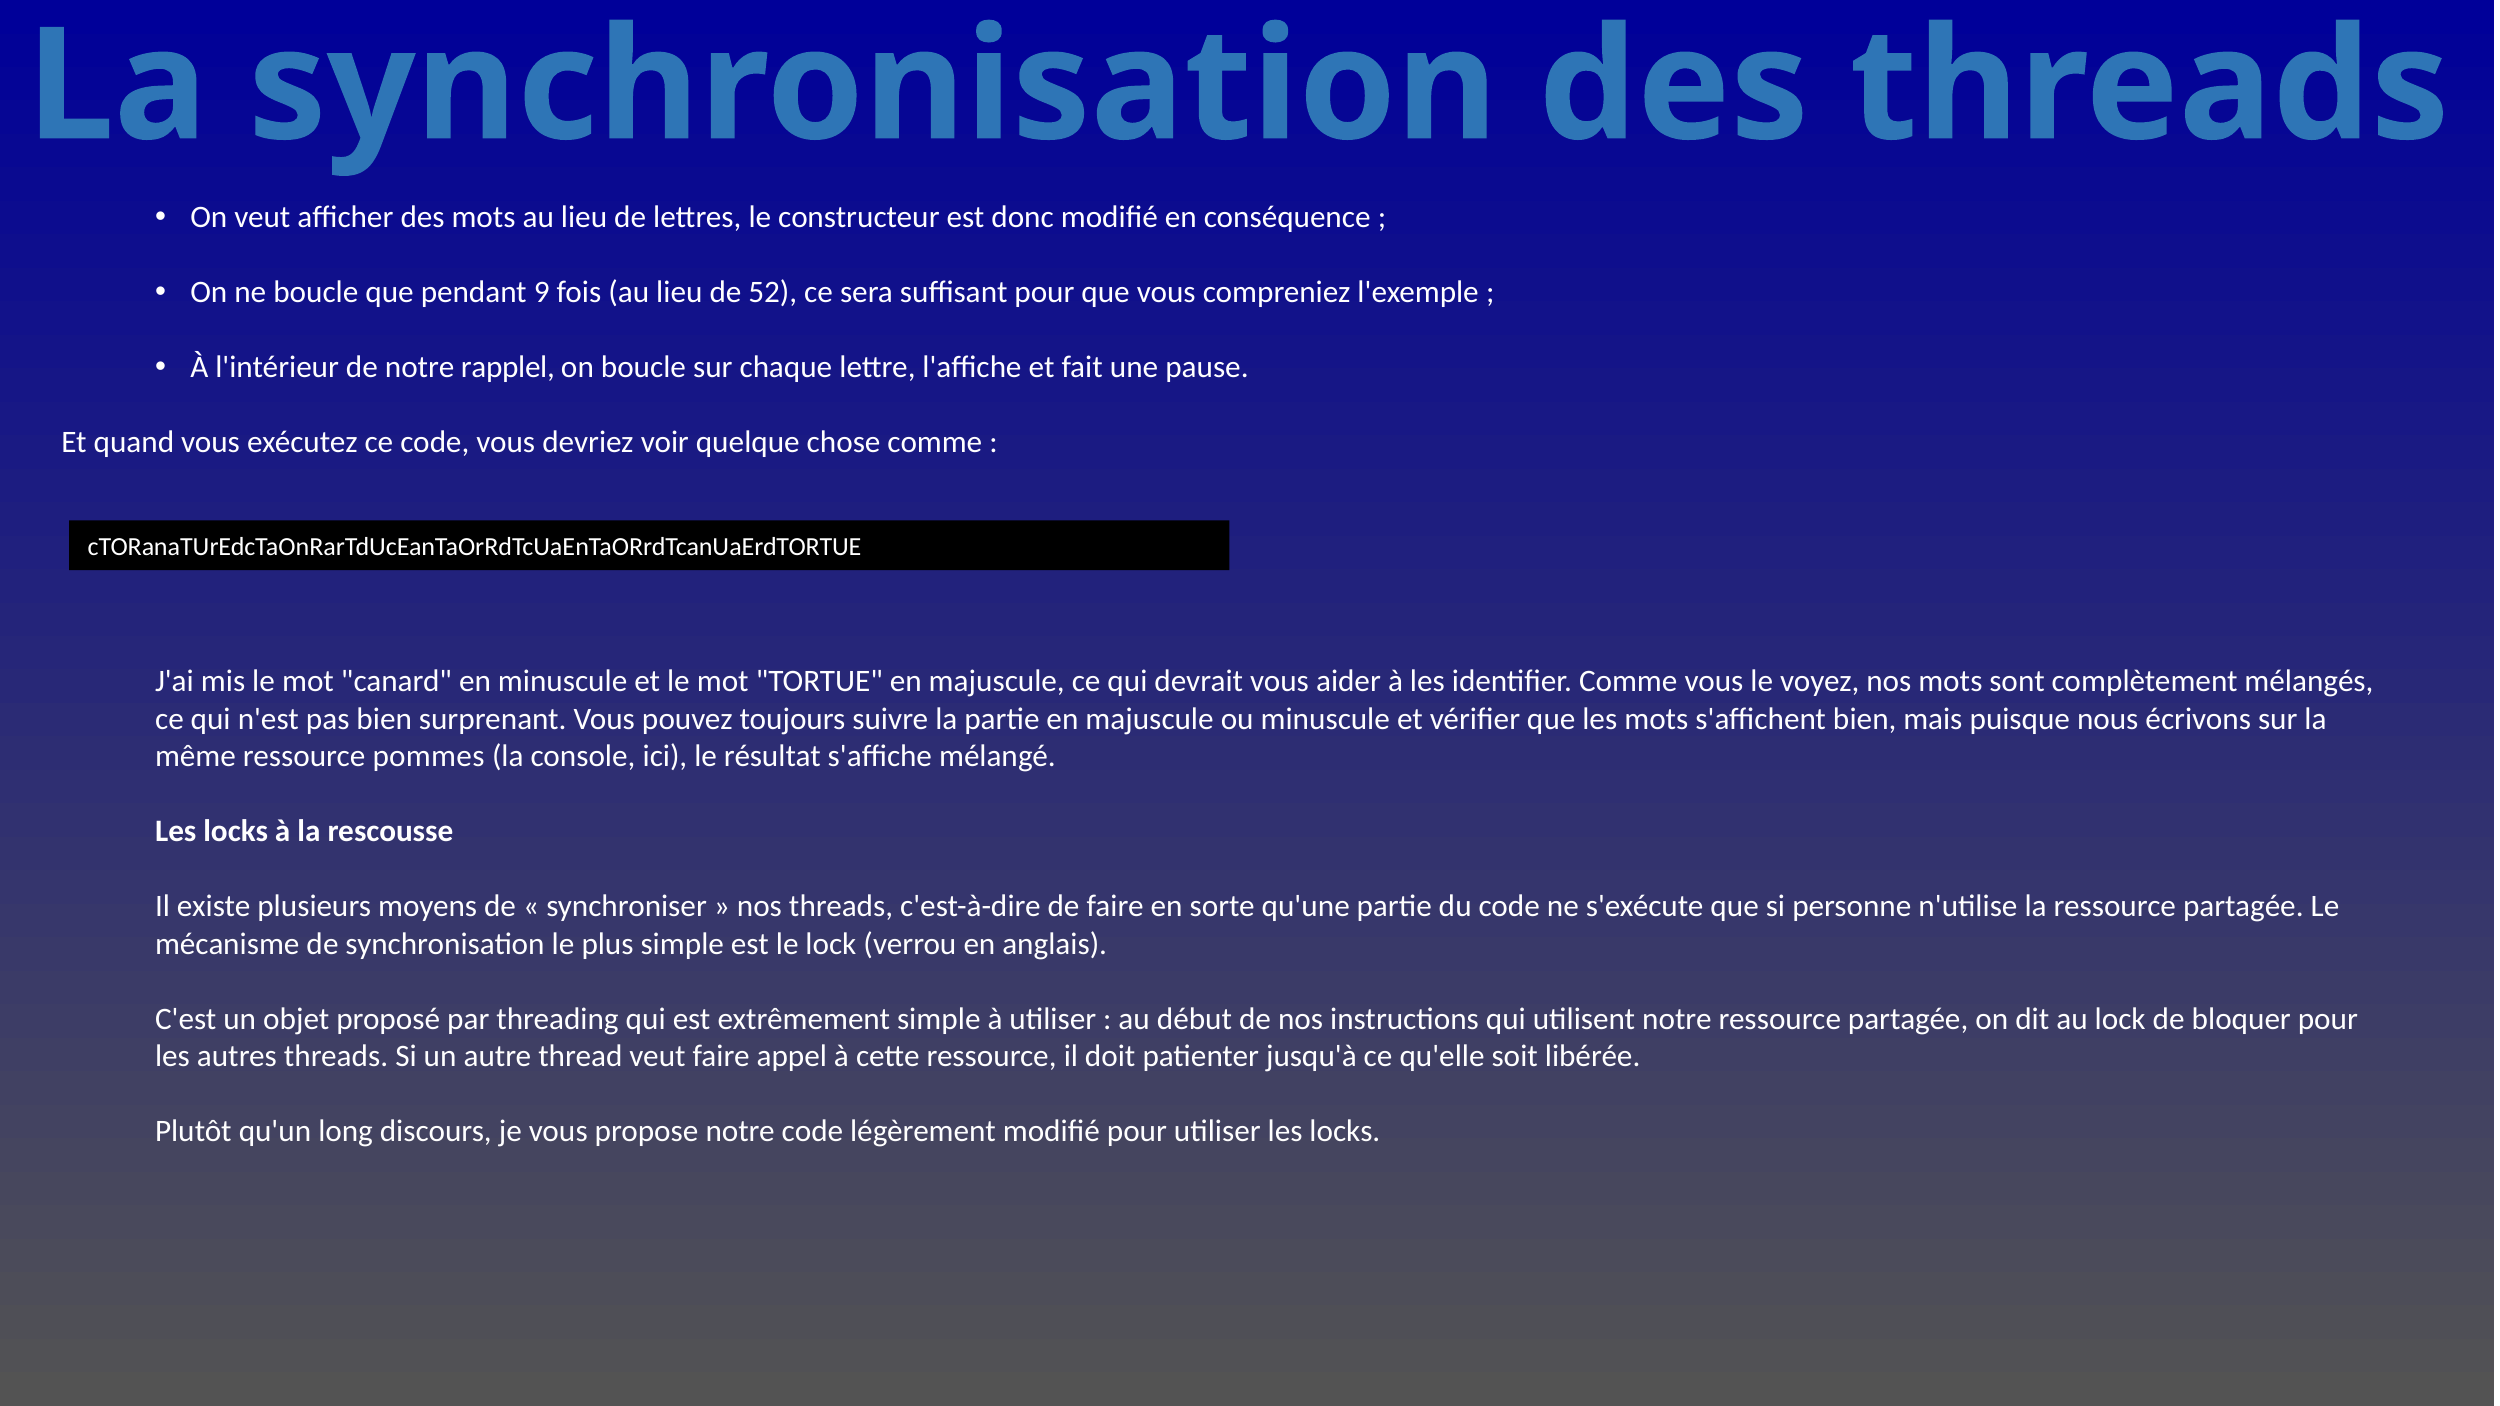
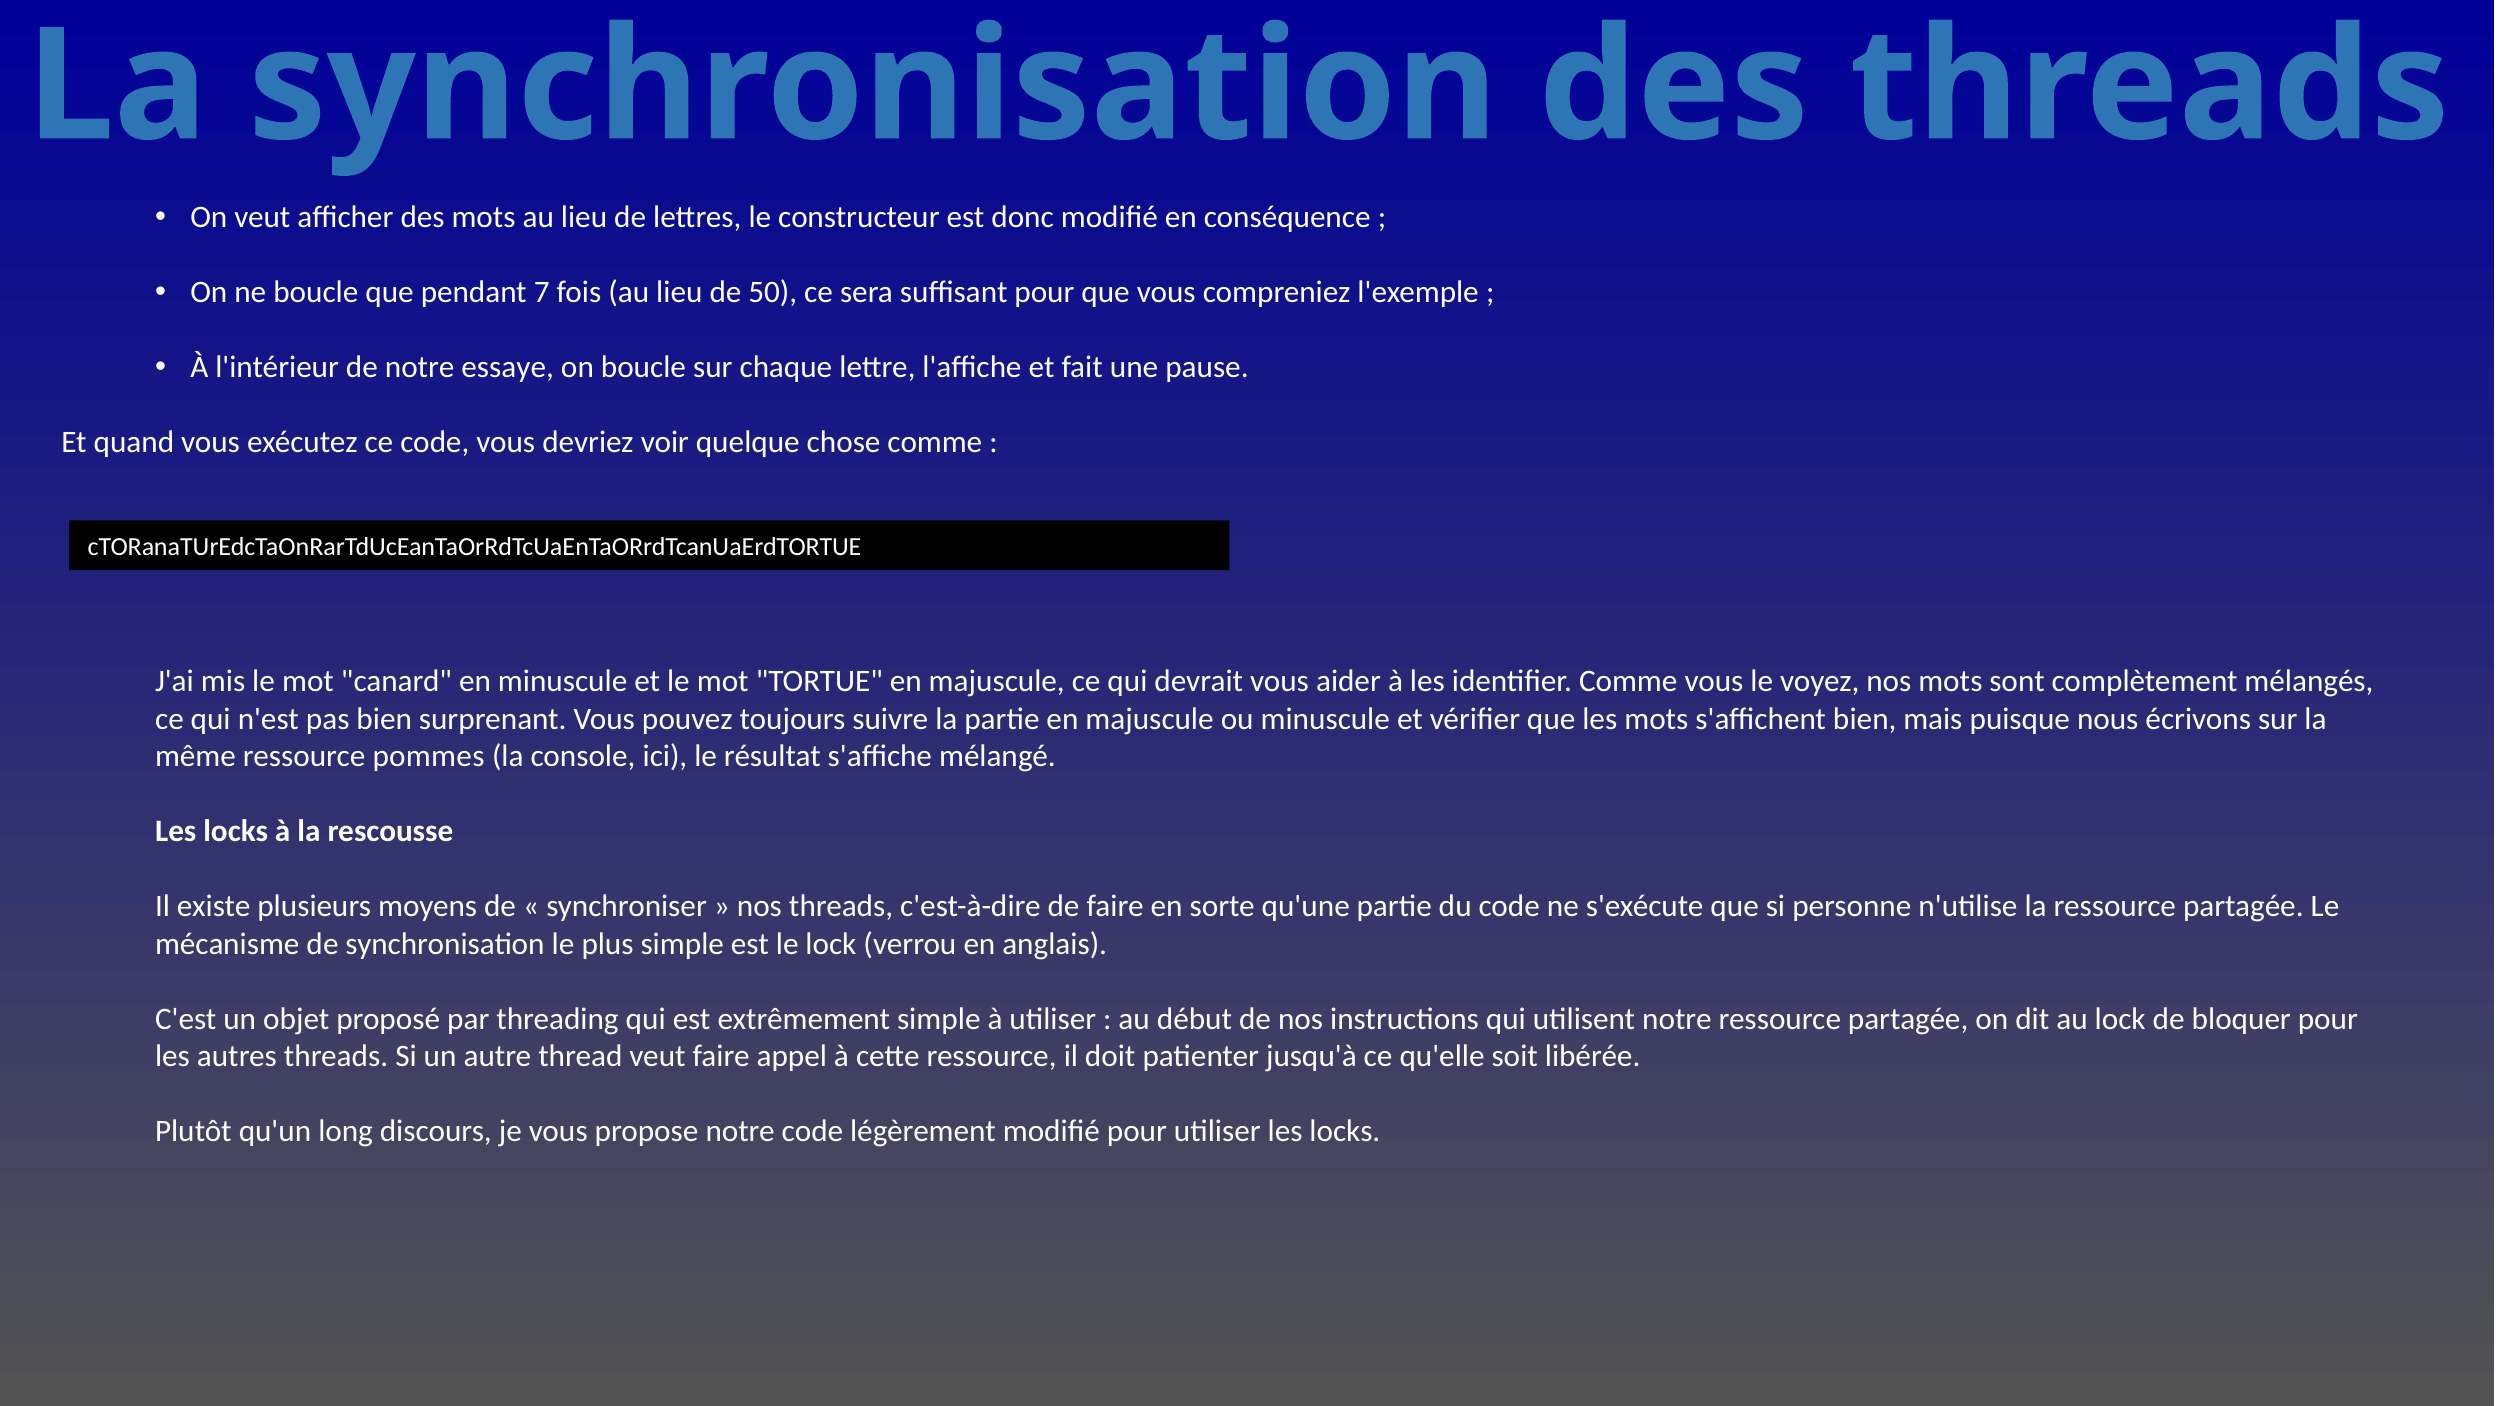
9: 9 -> 7
52: 52 -> 50
rapplel: rapplel -> essaye
